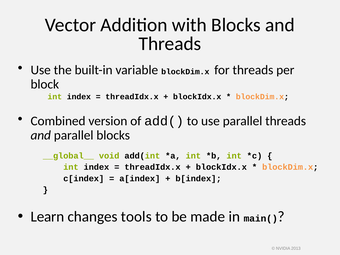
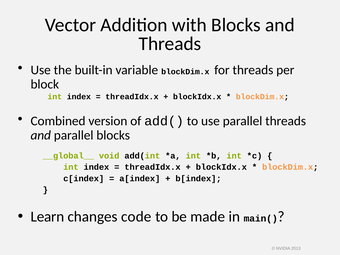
tools: tools -> code
